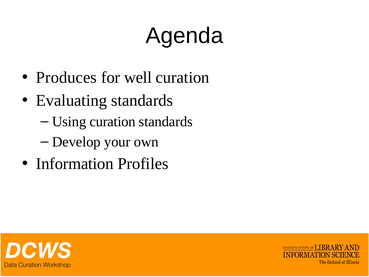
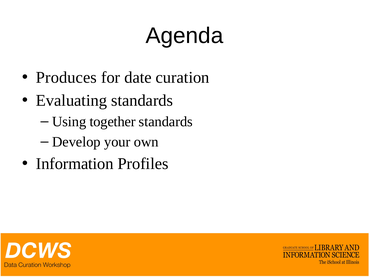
well: well -> date
Using curation: curation -> together
